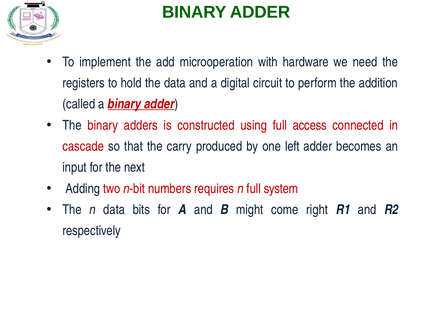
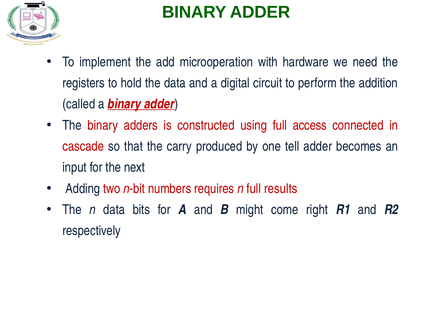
left: left -> tell
system: system -> results
